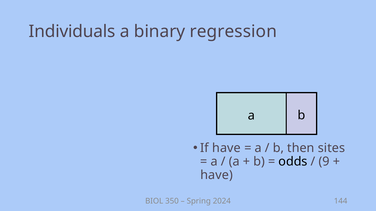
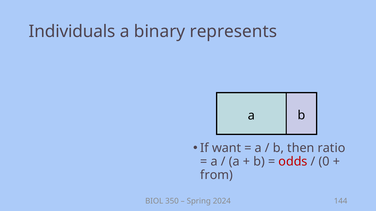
regression: regression -> represents
If have: have -> want
sites: sites -> ratio
odds colour: black -> red
9: 9 -> 0
have at (217, 175): have -> from
